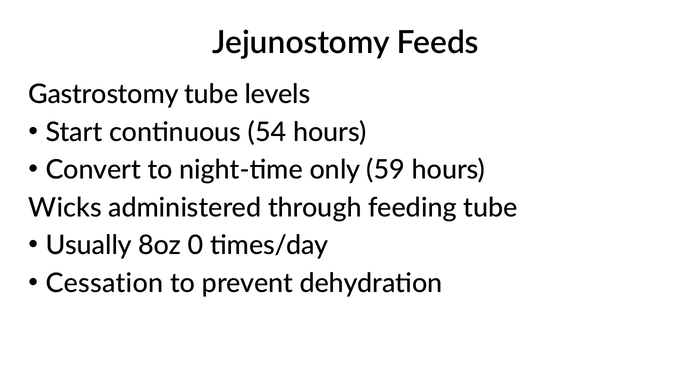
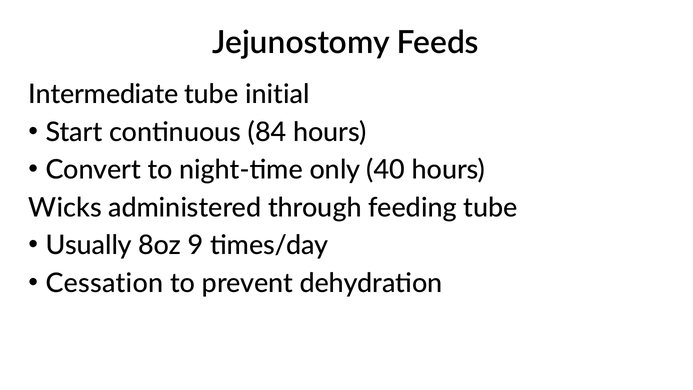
Gastrostomy: Gastrostomy -> Intermediate
levels: levels -> initial
54: 54 -> 84
59: 59 -> 40
0: 0 -> 9
